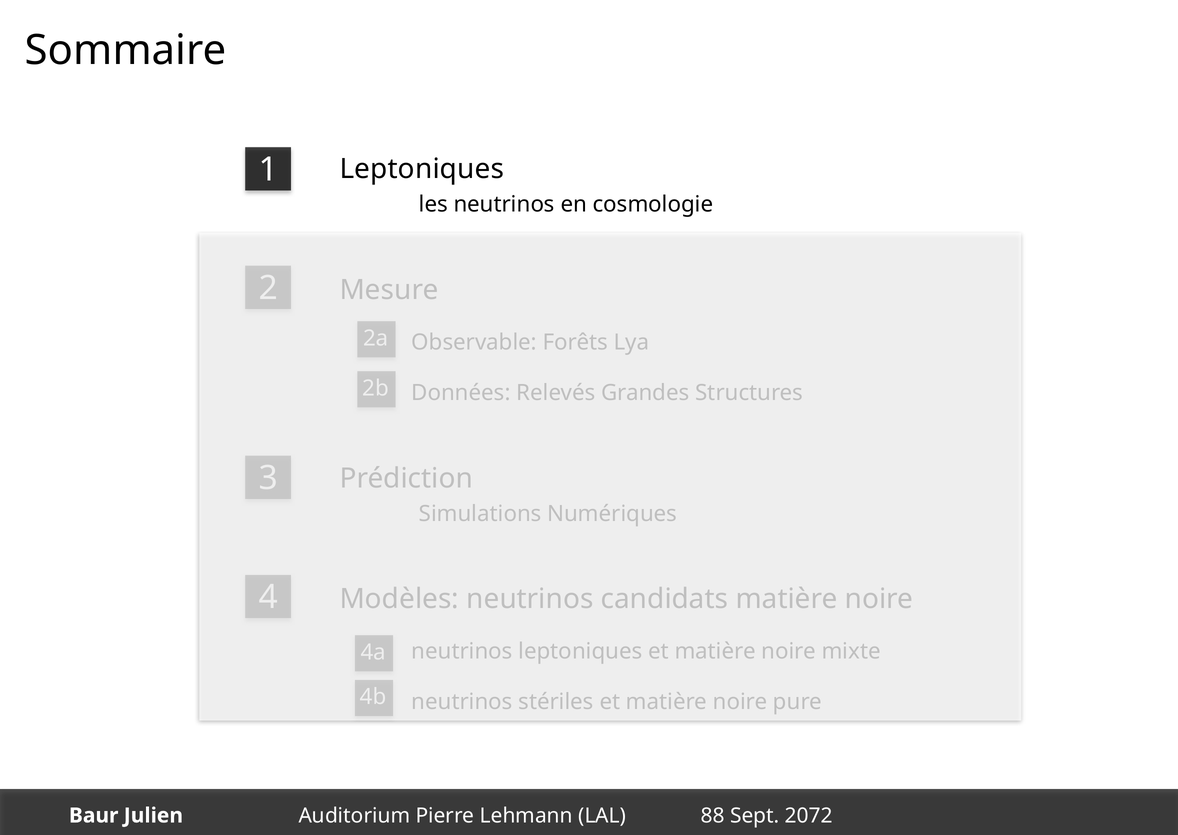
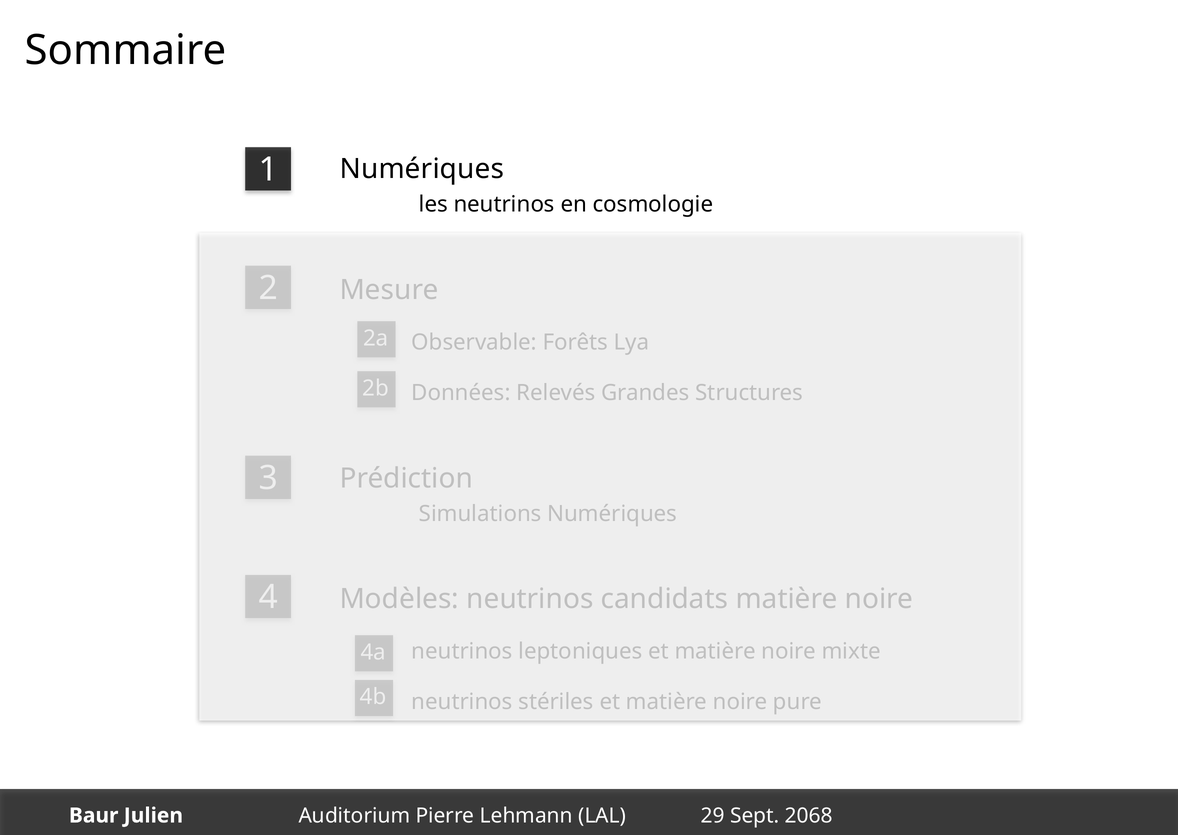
Leptoniques at (422, 169): Leptoniques -> Numériques
88: 88 -> 29
2072: 2072 -> 2068
